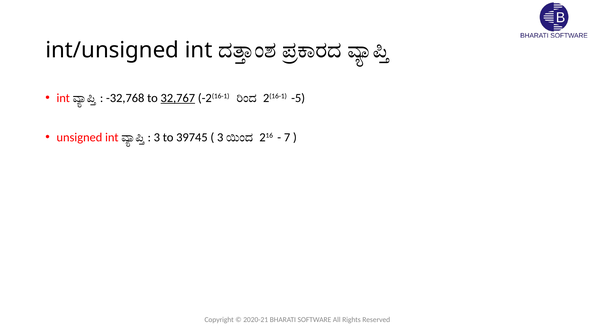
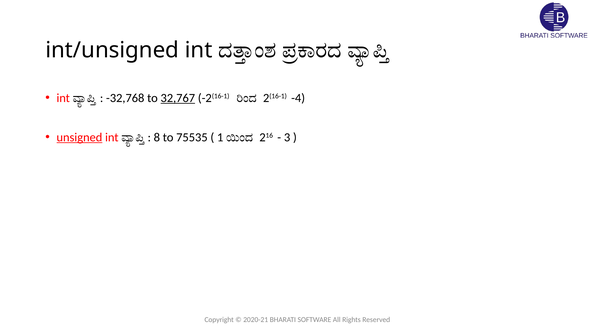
-5: -5 -> -4
unsigned underline: none -> present
3 at (157, 137): 3 -> 8
39745: 39745 -> 75535
3 at (220, 137): 3 -> 1
7: 7 -> 3
